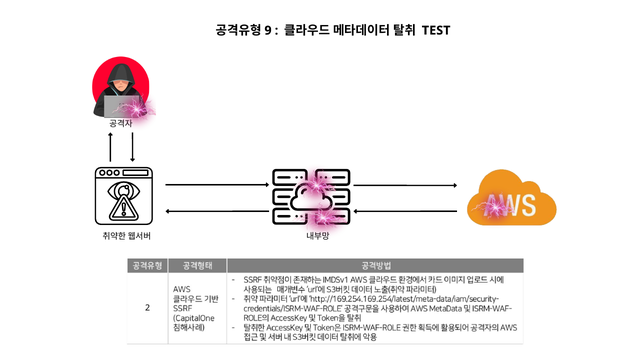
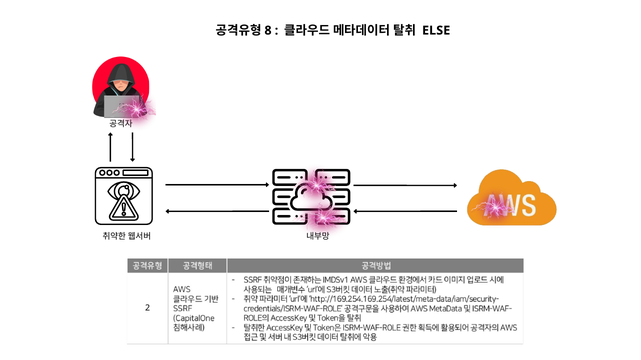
9: 9 -> 8
TEST: TEST -> ELSE
